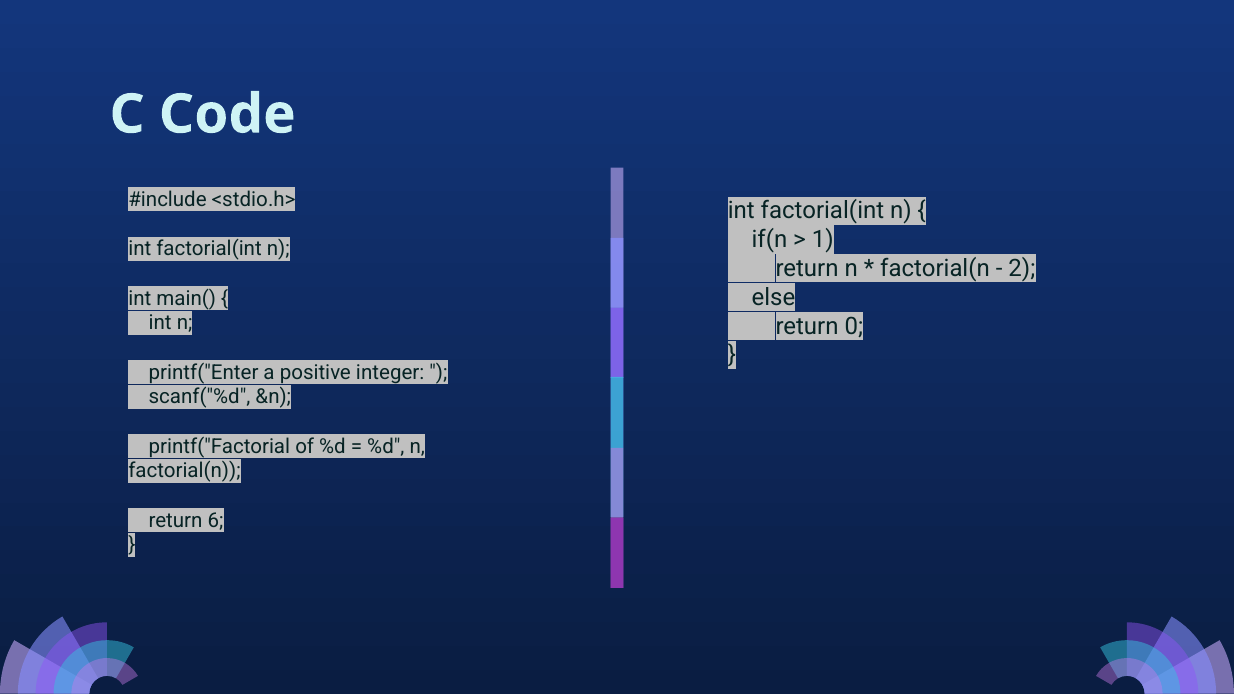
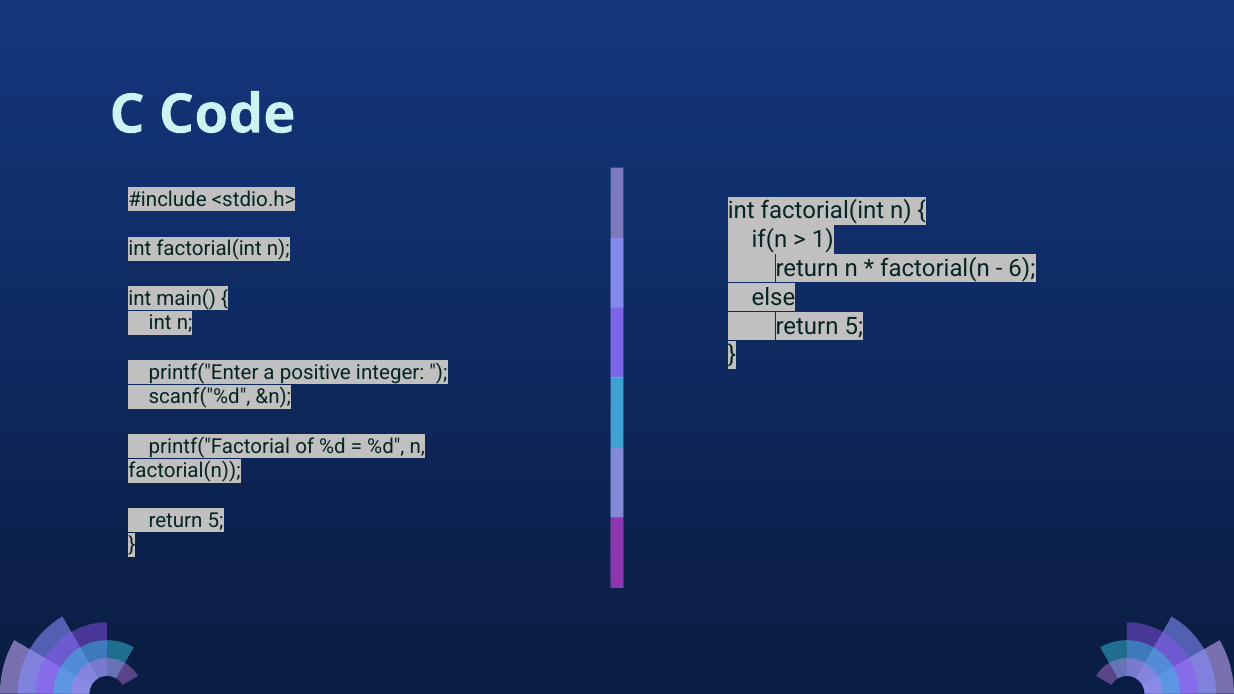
2: 2 -> 6
0 at (854, 326): 0 -> 5
6 at (216, 521): 6 -> 5
